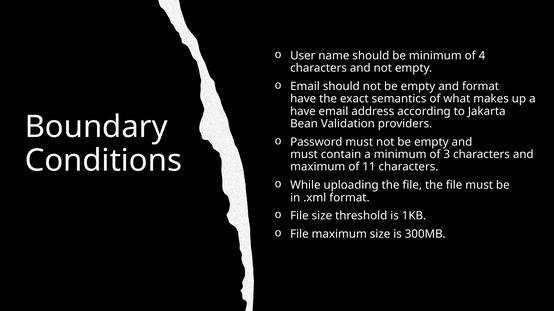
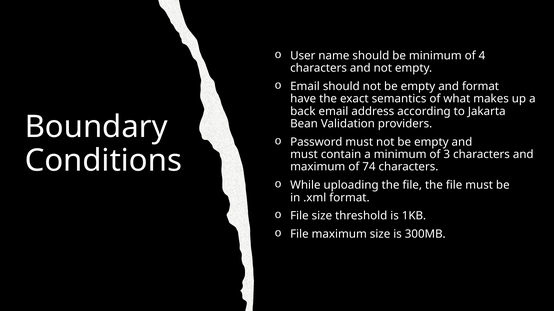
have at (303, 111): have -> back
11: 11 -> 74
